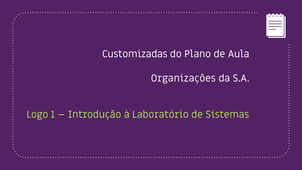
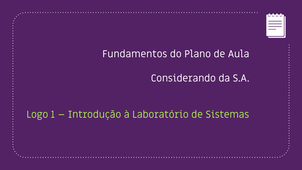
Customizadas: Customizadas -> Fundamentos
Organizações: Organizações -> Considerando
